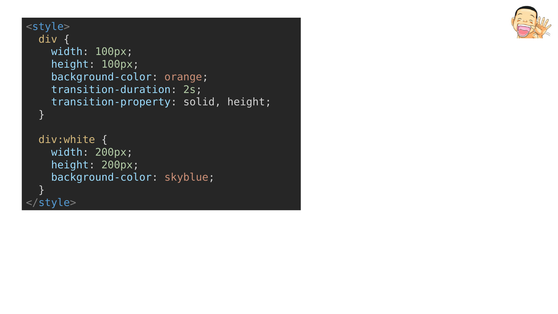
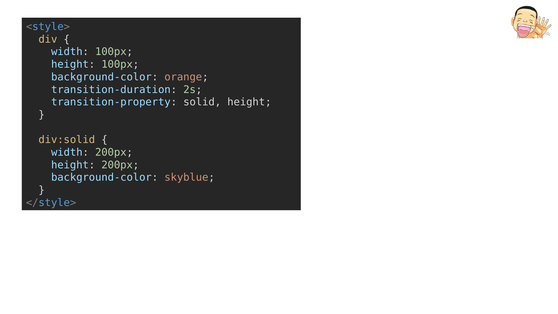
div:white: div:white -> div:solid
